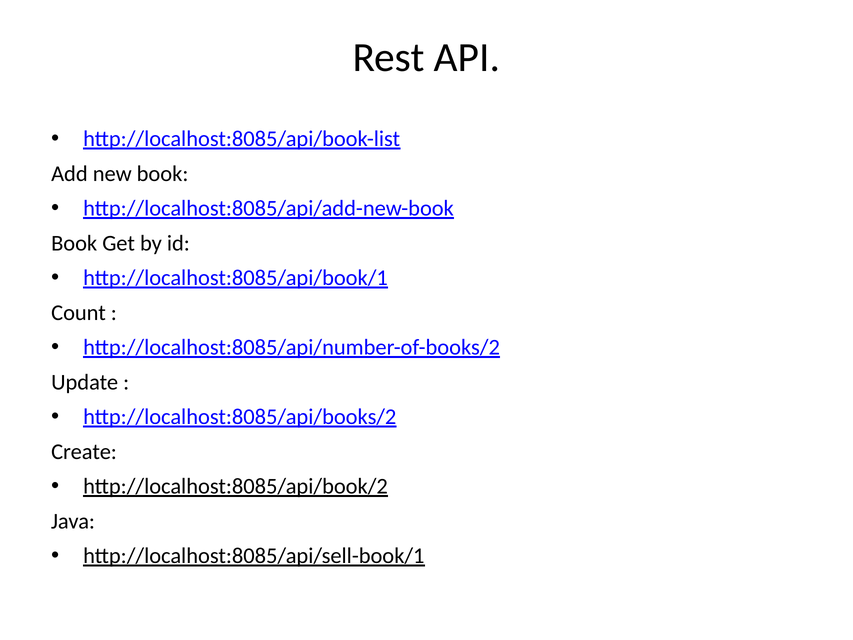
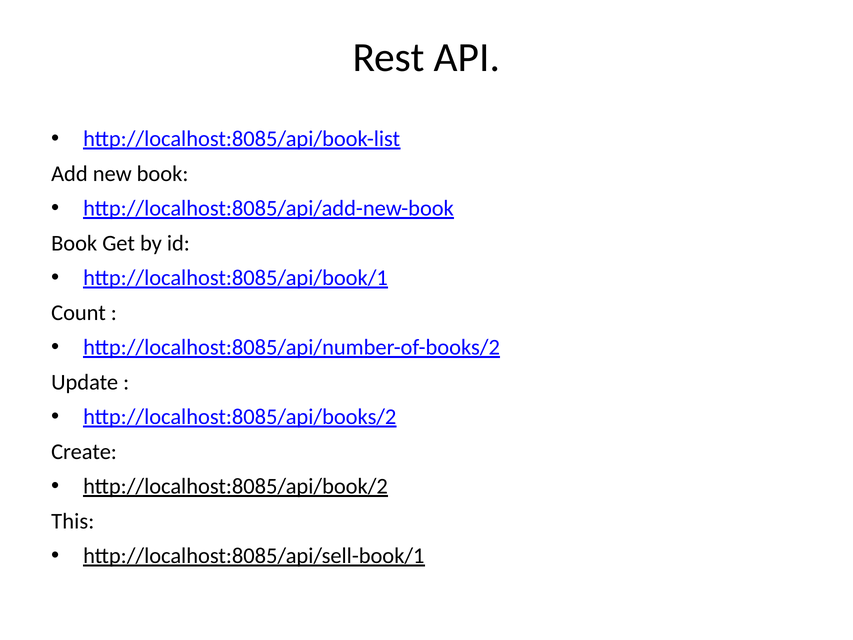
Java: Java -> This
